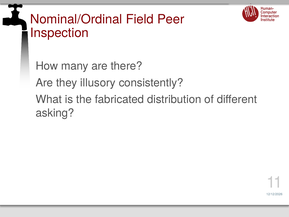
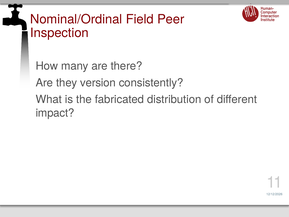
illusory: illusory -> version
asking: asking -> impact
